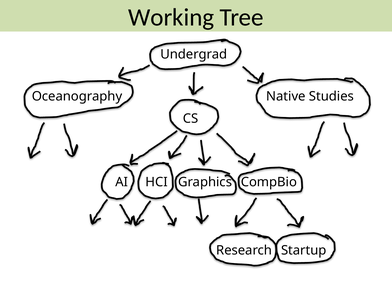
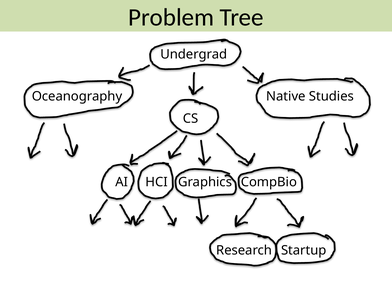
Working: Working -> Problem
